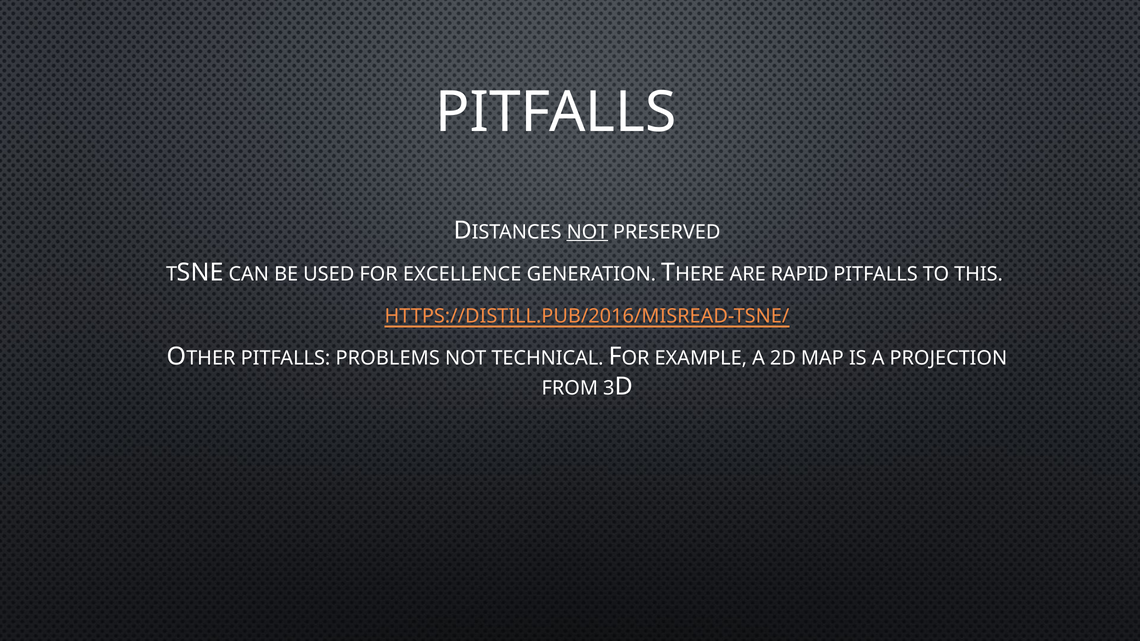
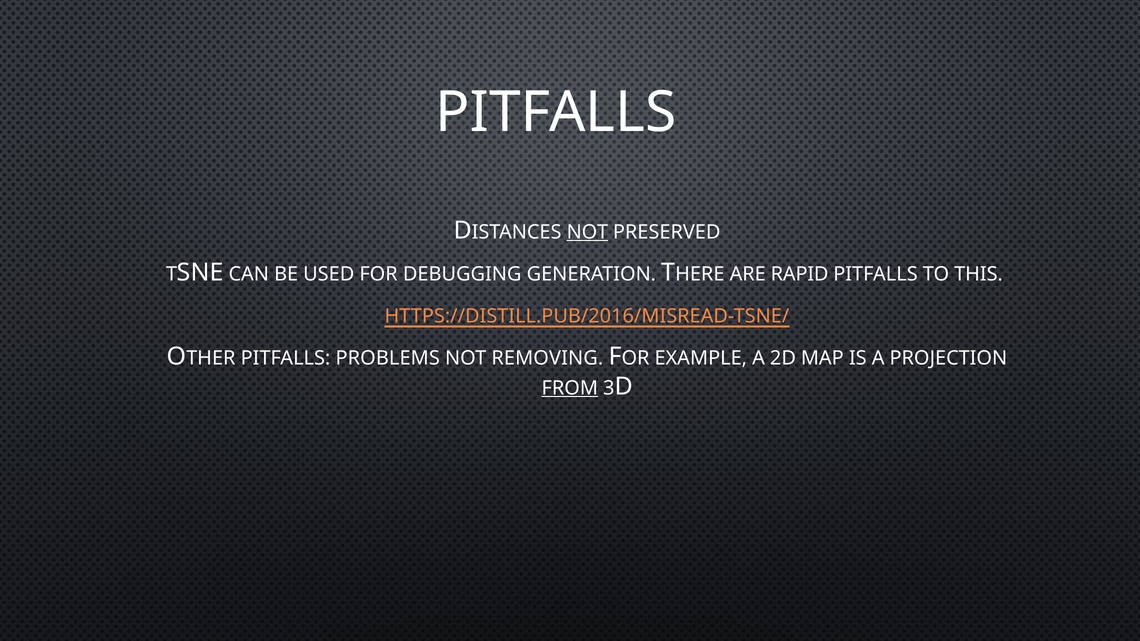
EXCELLENCE: EXCELLENCE -> DEBUGGING
TECHNICAL: TECHNICAL -> REMOVING
FROM underline: none -> present
